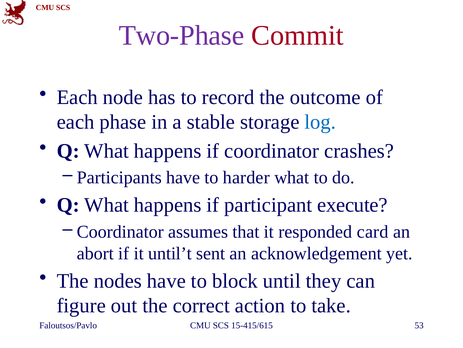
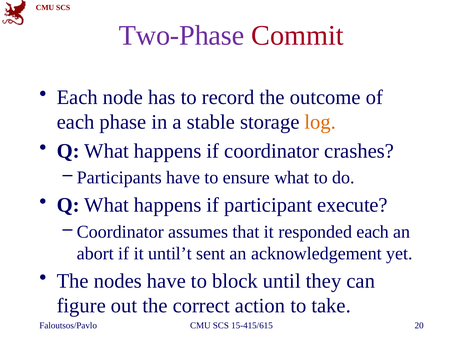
log colour: blue -> orange
harder: harder -> ensure
responded card: card -> each
53: 53 -> 20
